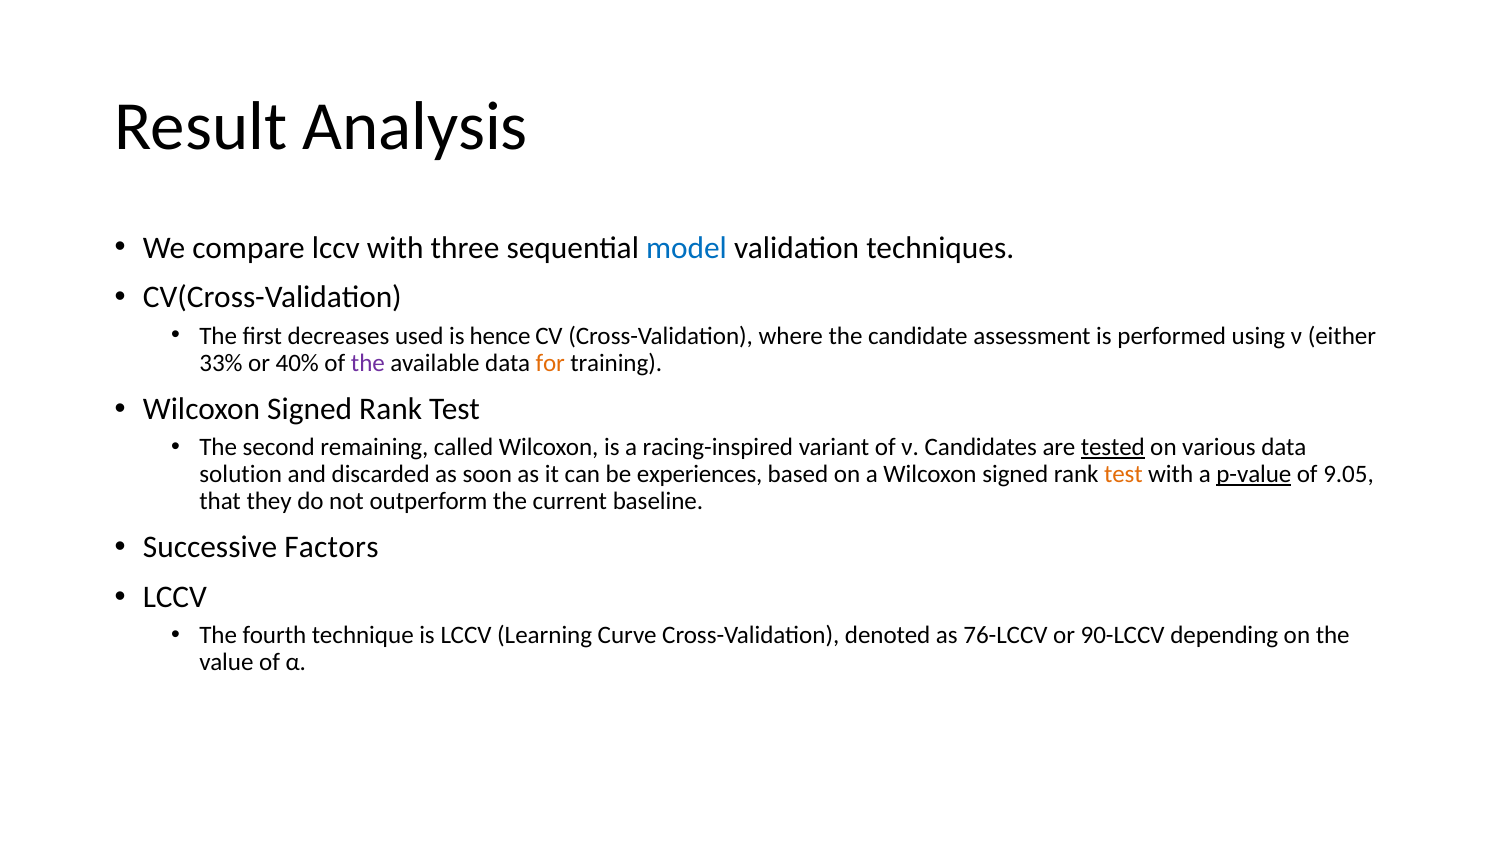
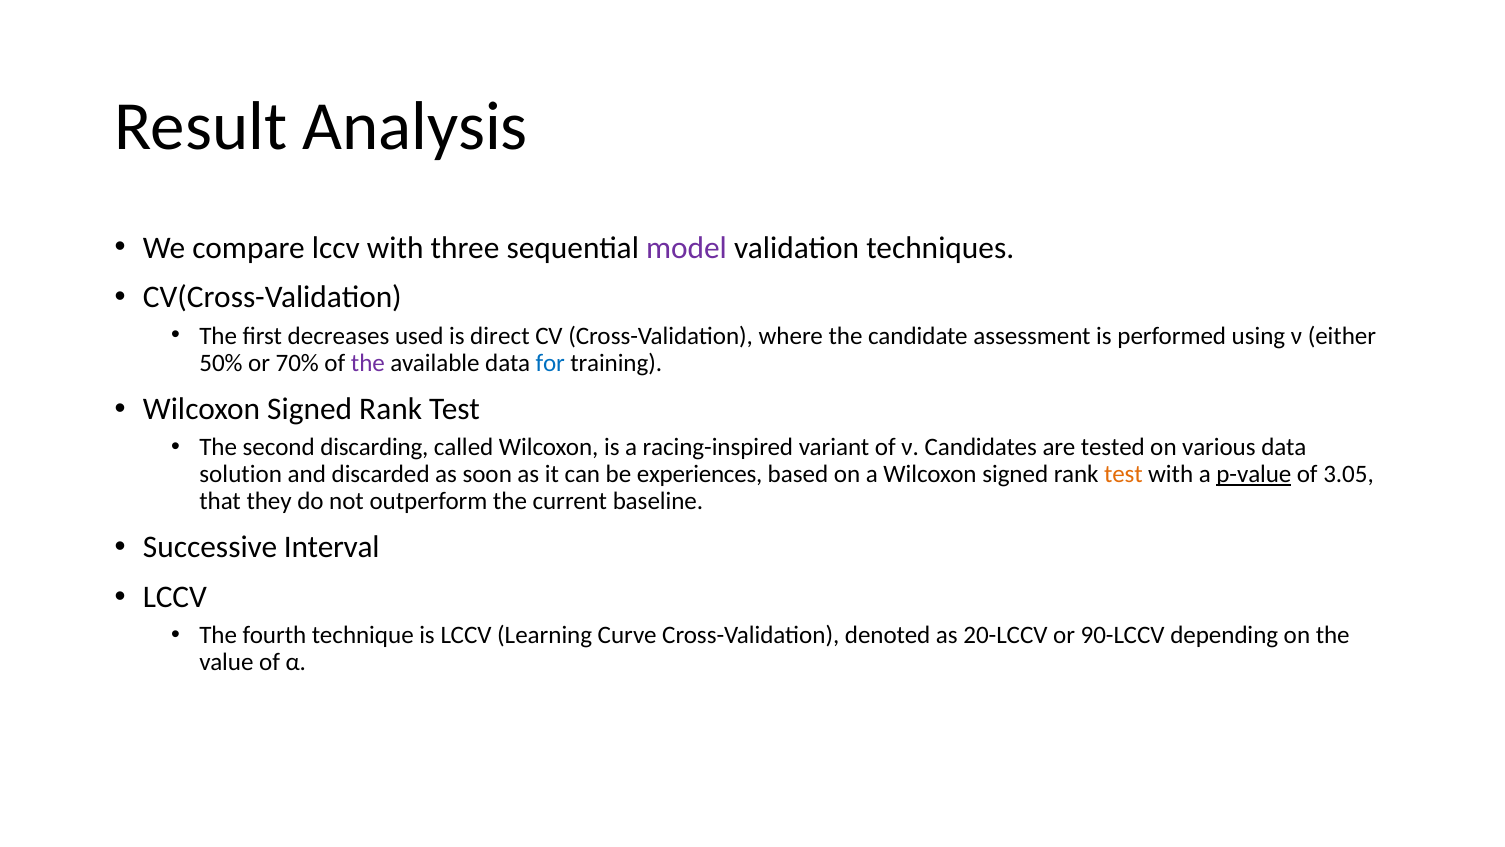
model colour: blue -> purple
hence: hence -> direct
33%: 33% -> 50%
40%: 40% -> 70%
for colour: orange -> blue
remaining: remaining -> discarding
tested underline: present -> none
9.05: 9.05 -> 3.05
Factors: Factors -> Interval
76-LCCV: 76-LCCV -> 20-LCCV
